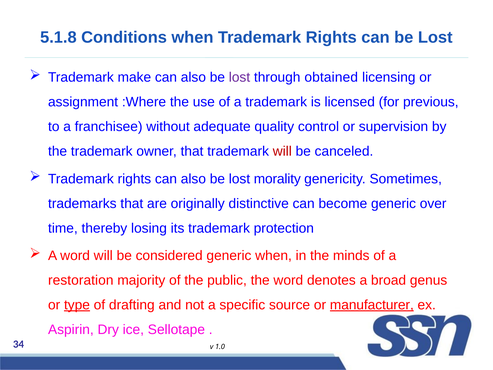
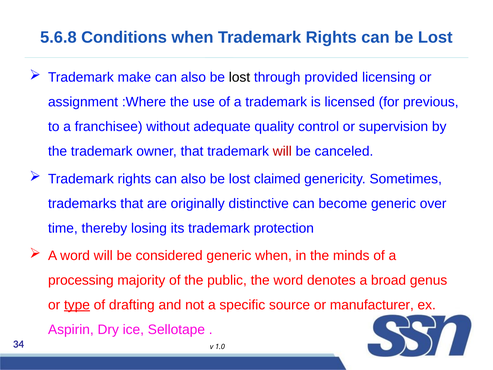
5.1.8: 5.1.8 -> 5.6.8
lost at (239, 77) colour: purple -> black
obtained: obtained -> provided
morality: morality -> claimed
restoration: restoration -> processing
manufacturer underline: present -> none
